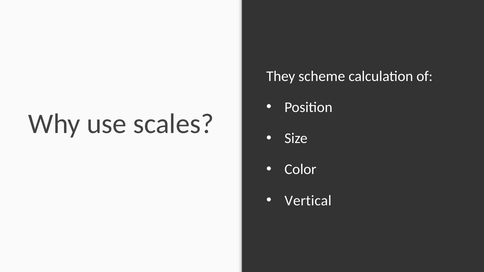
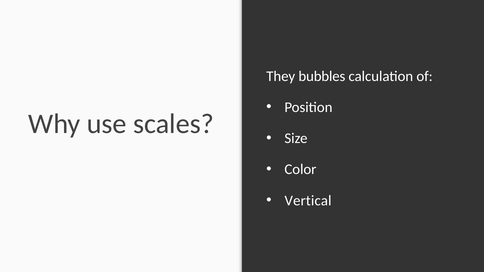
scheme: scheme -> bubbles
